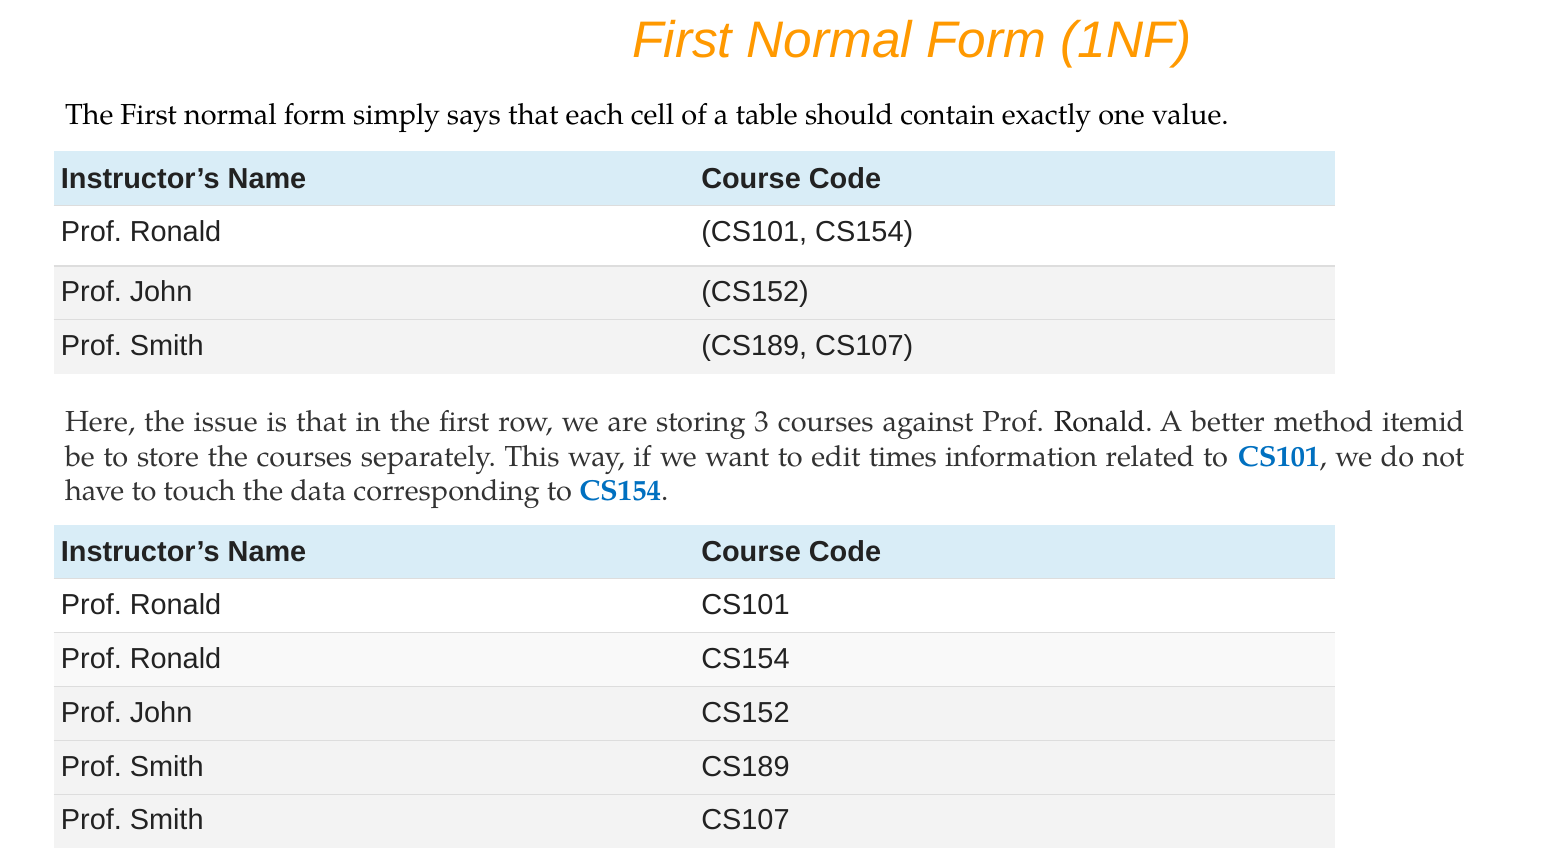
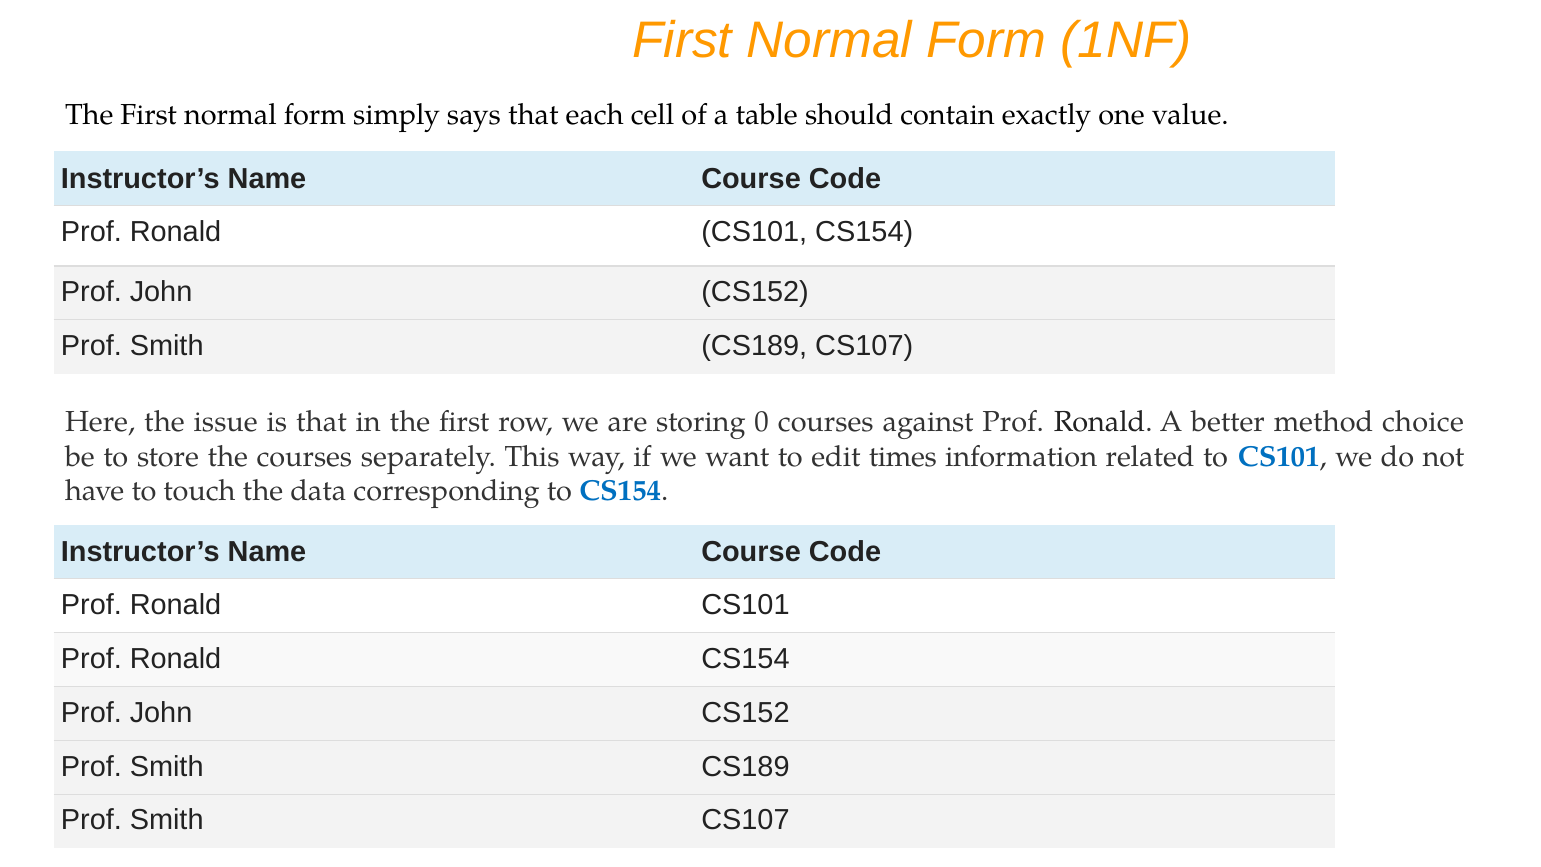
3: 3 -> 0
itemid: itemid -> choice
